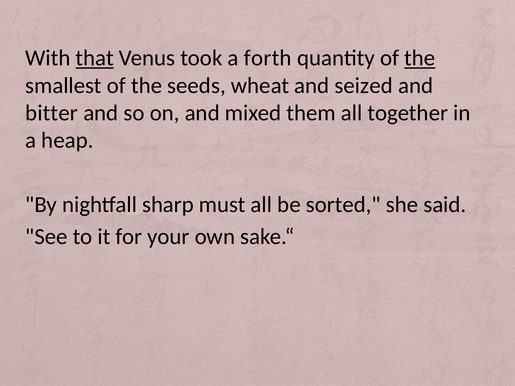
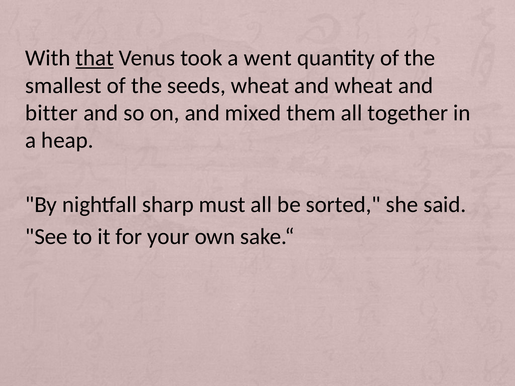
forth: forth -> went
the at (420, 58) underline: present -> none
and seized: seized -> wheat
